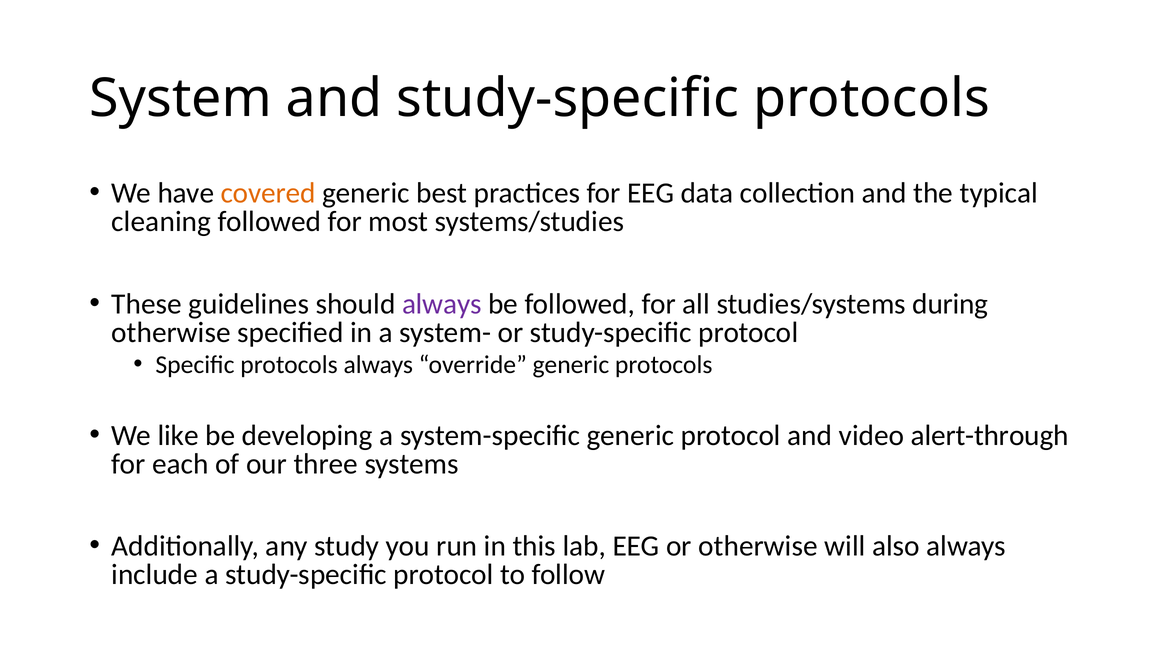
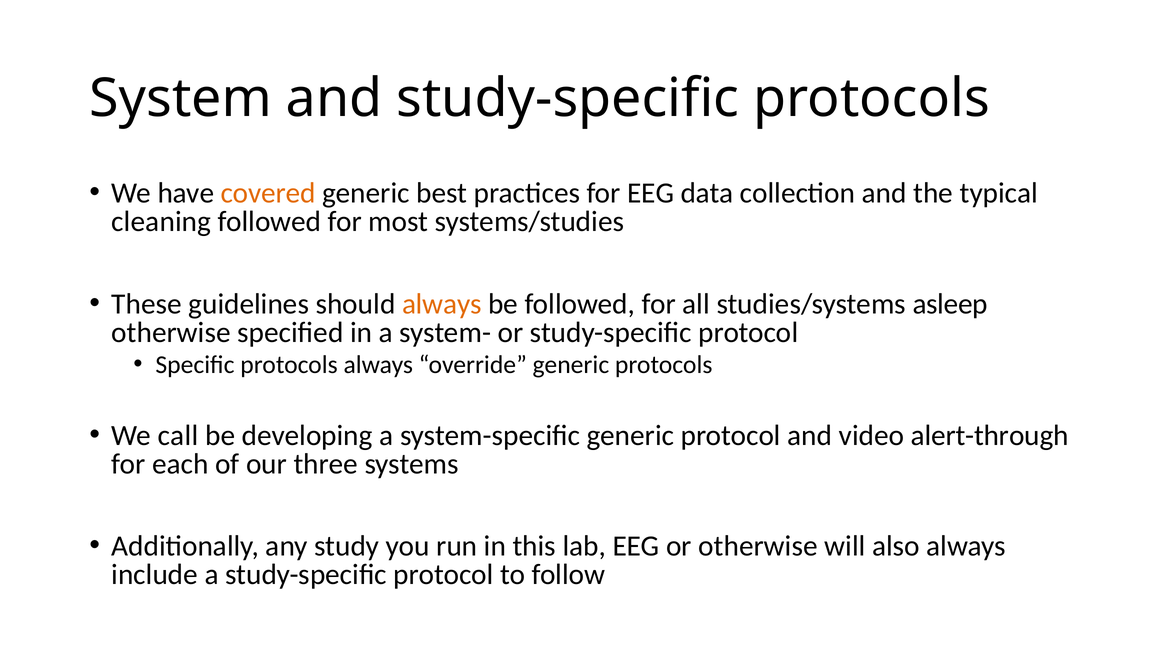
always at (442, 304) colour: purple -> orange
during: during -> asleep
like: like -> call
